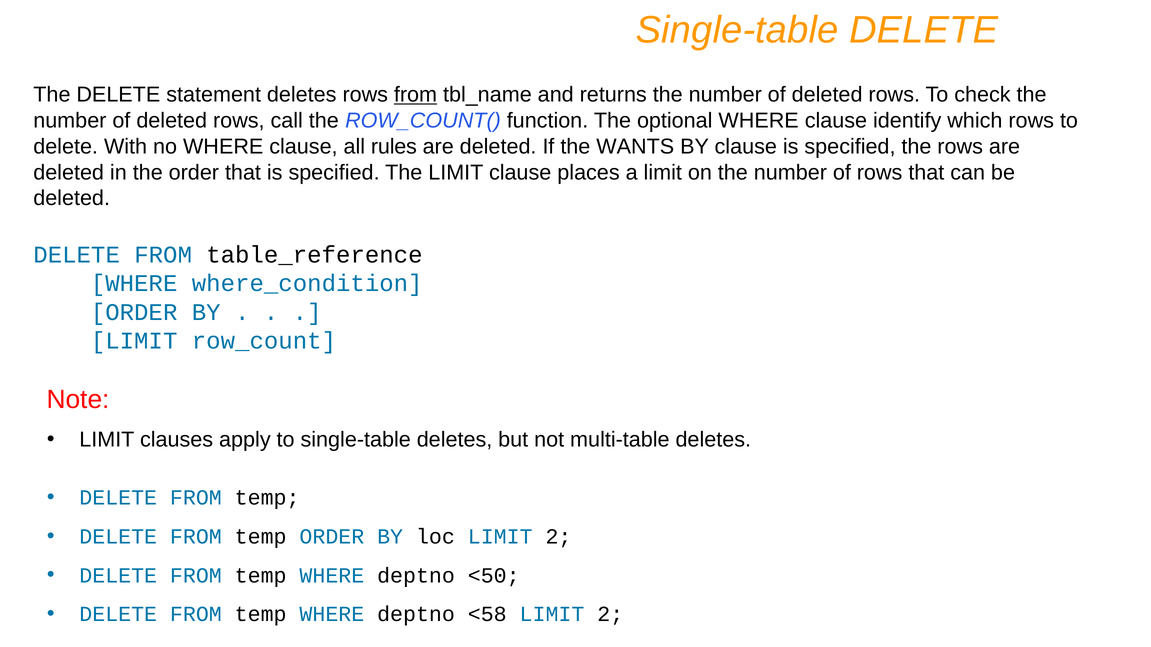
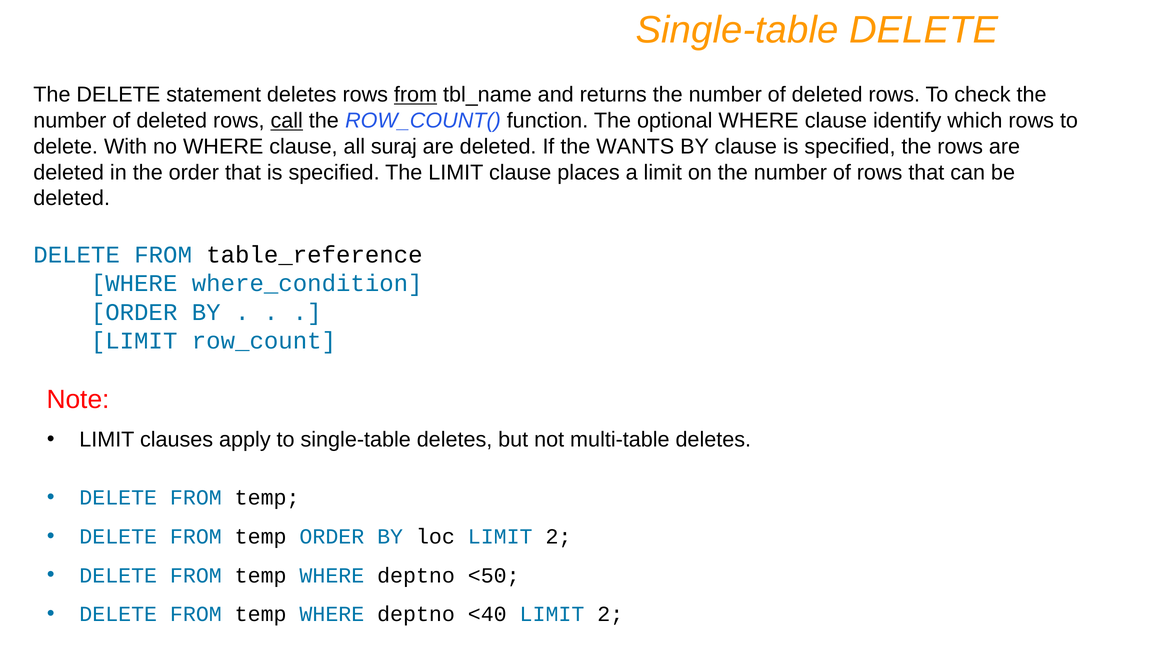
call underline: none -> present
rules: rules -> suraj
<58: <58 -> <40
